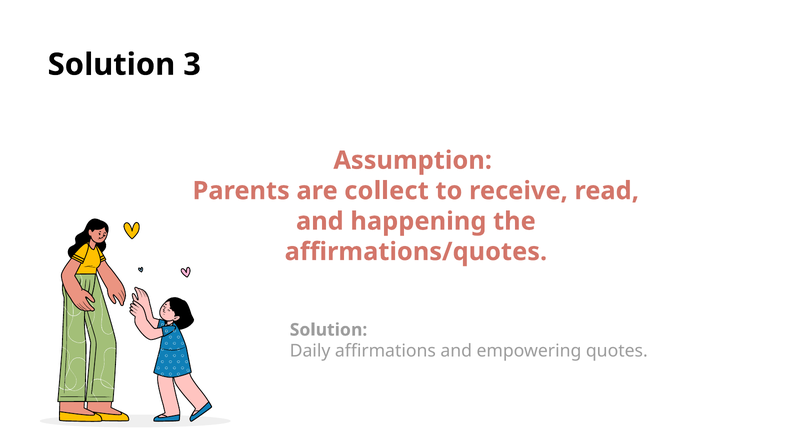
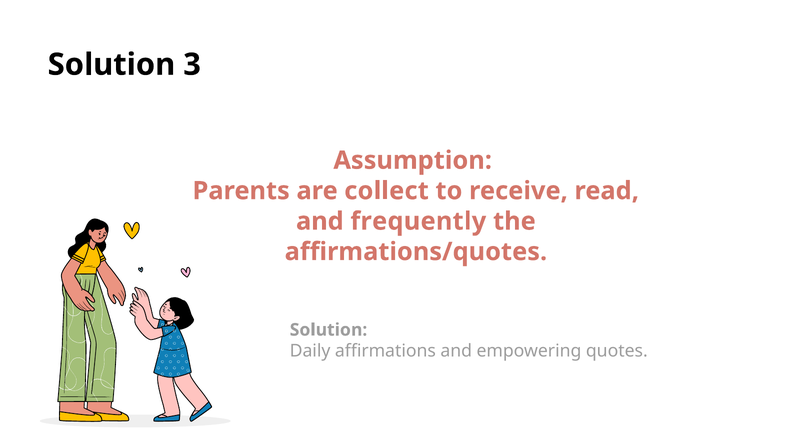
happening: happening -> frequently
